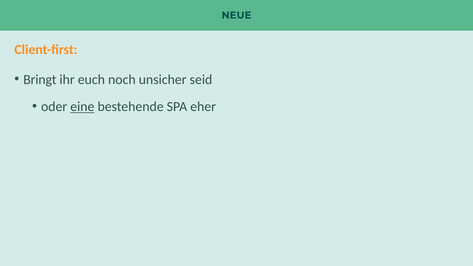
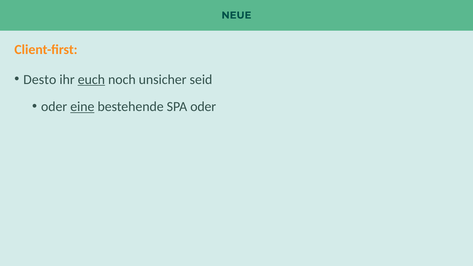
Bringt: Bringt -> Desto
euch underline: none -> present
SPA eher: eher -> oder
